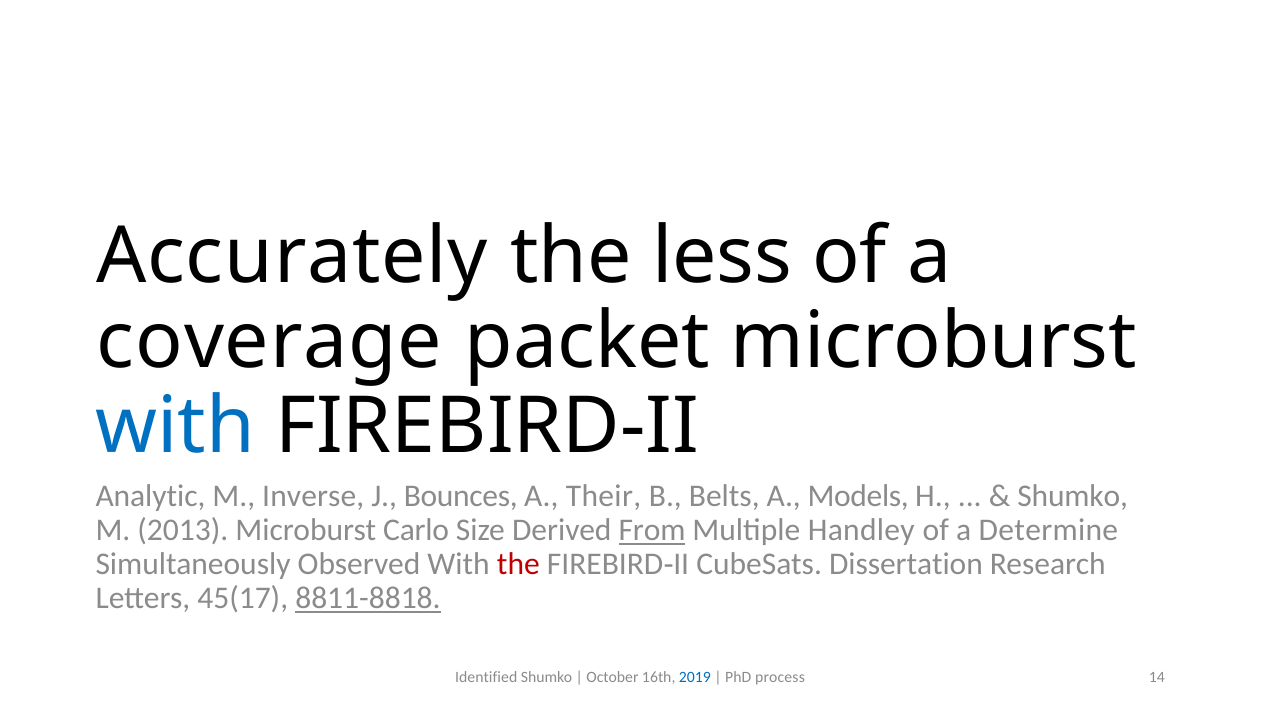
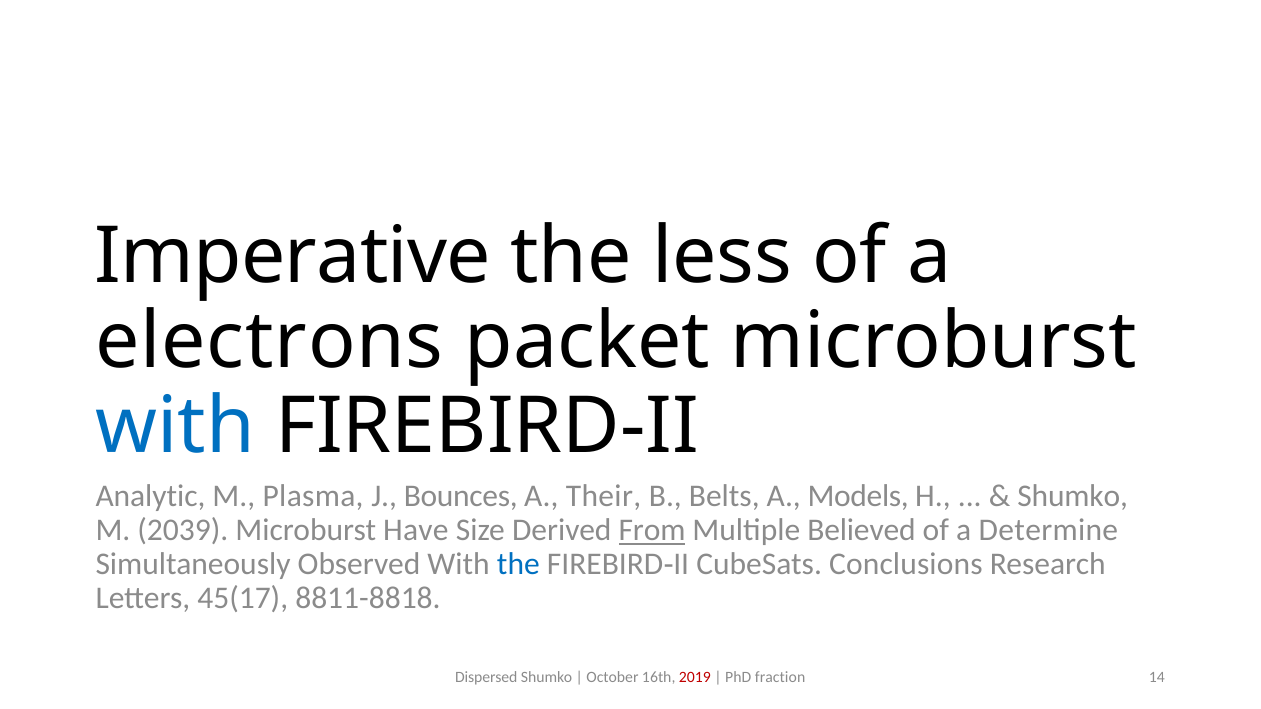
Accurately: Accurately -> Imperative
coverage: coverage -> electrons
Inverse: Inverse -> Plasma
2013: 2013 -> 2039
Carlo: Carlo -> Have
Handley: Handley -> Believed
the at (518, 564) colour: red -> blue
Dissertation: Dissertation -> Conclusions
8811-8818 underline: present -> none
Identified: Identified -> Dispersed
2019 colour: blue -> red
process: process -> fraction
